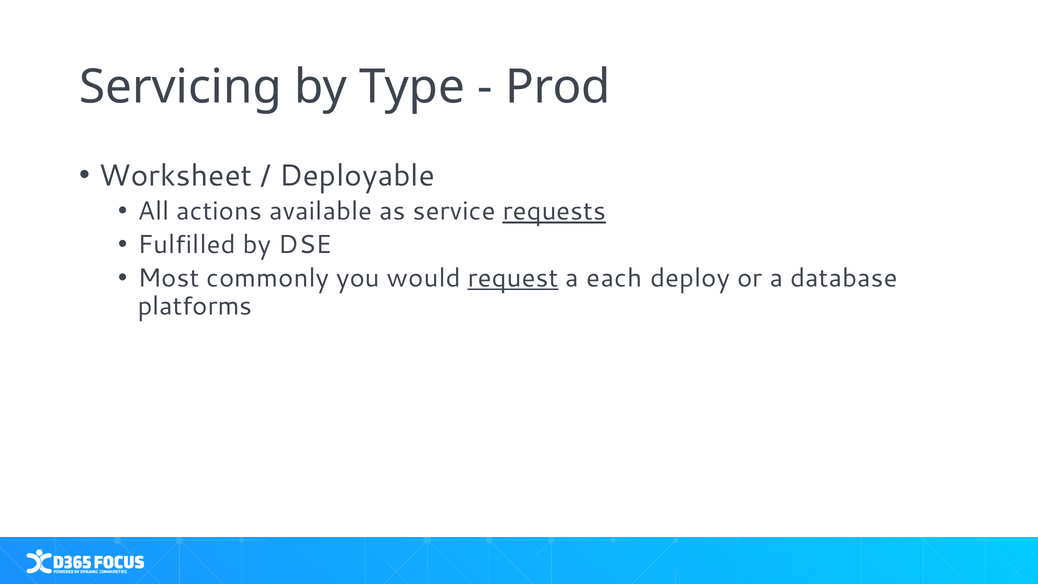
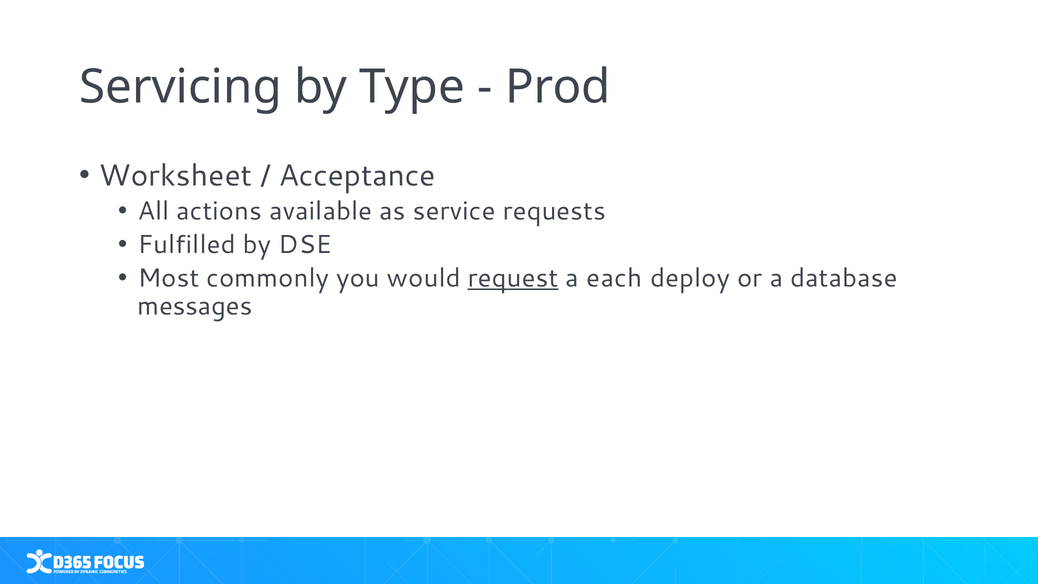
Deployable: Deployable -> Acceptance
requests underline: present -> none
platforms: platforms -> messages
